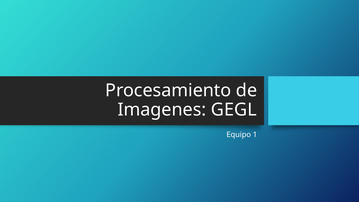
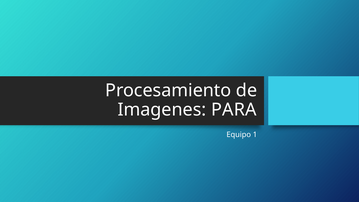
GEGL: GEGL -> PARA
